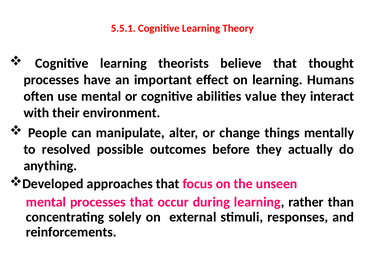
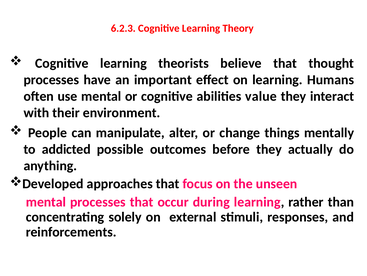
5.5.1: 5.5.1 -> 6.2.3
resolved: resolved -> addicted
